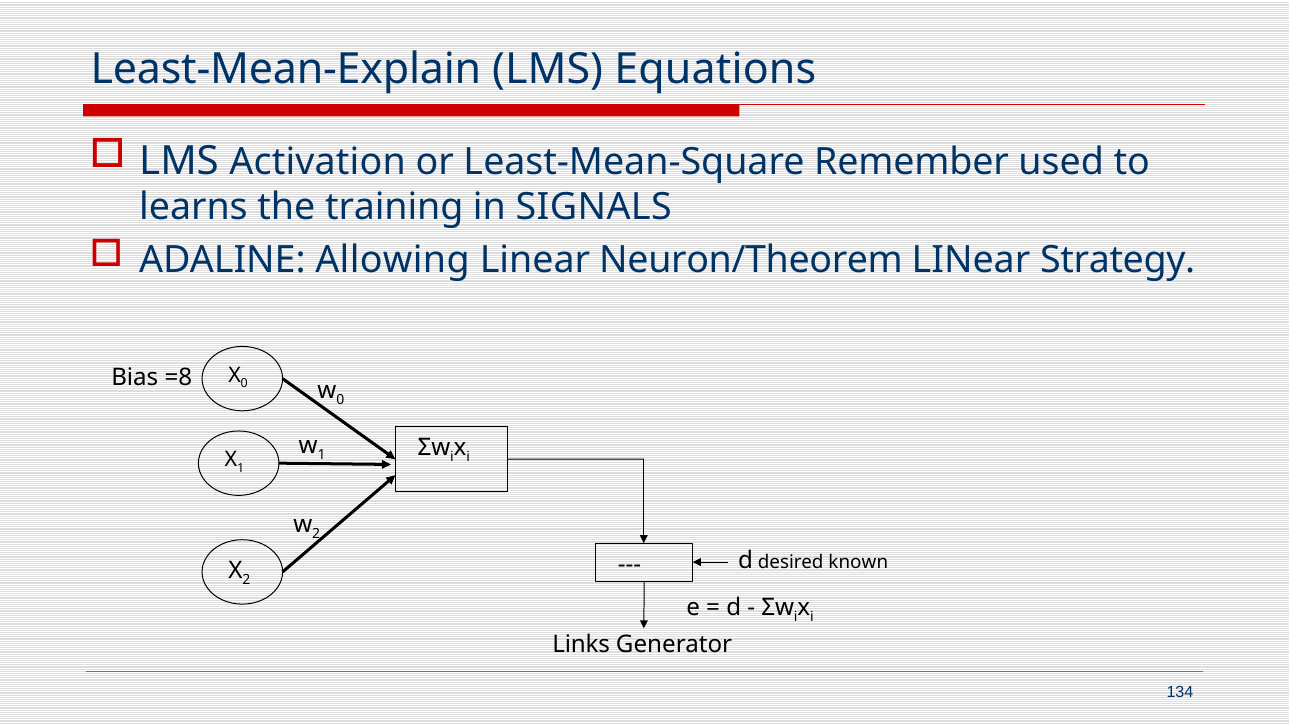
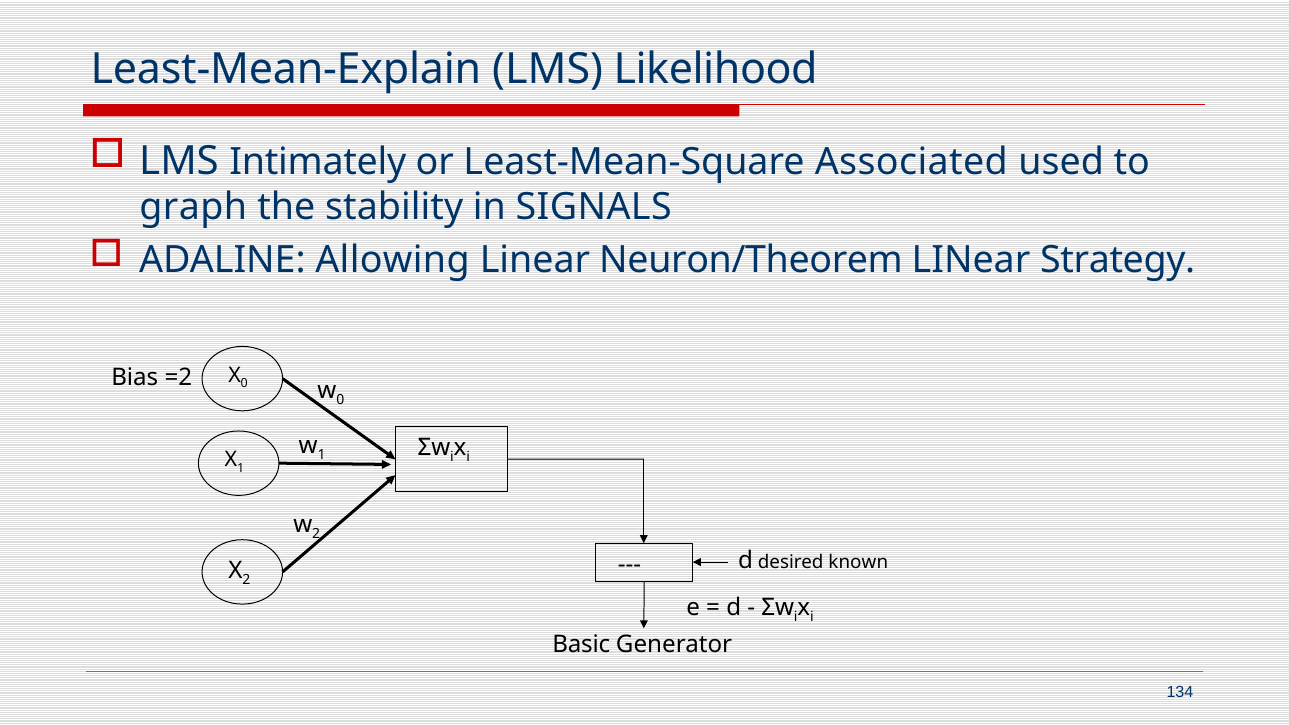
Equations: Equations -> Likelihood
Activation: Activation -> Intimately
Remember: Remember -> Associated
learns: learns -> graph
training: training -> stability
=8: =8 -> =2
Links: Links -> Basic
